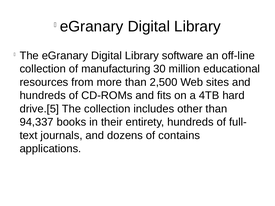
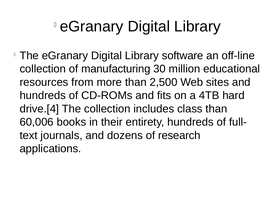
drive.[5: drive.[5 -> drive.[4
other: other -> class
94,337: 94,337 -> 60,006
contains: contains -> research
